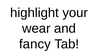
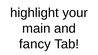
wear: wear -> main
